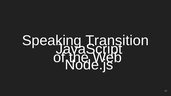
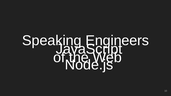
Transition: Transition -> Engineers
